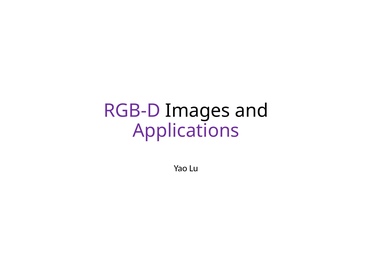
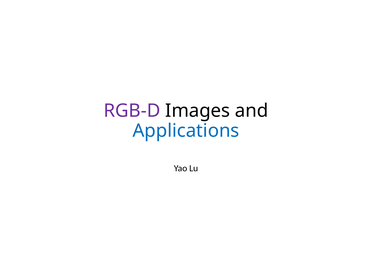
Applications colour: purple -> blue
